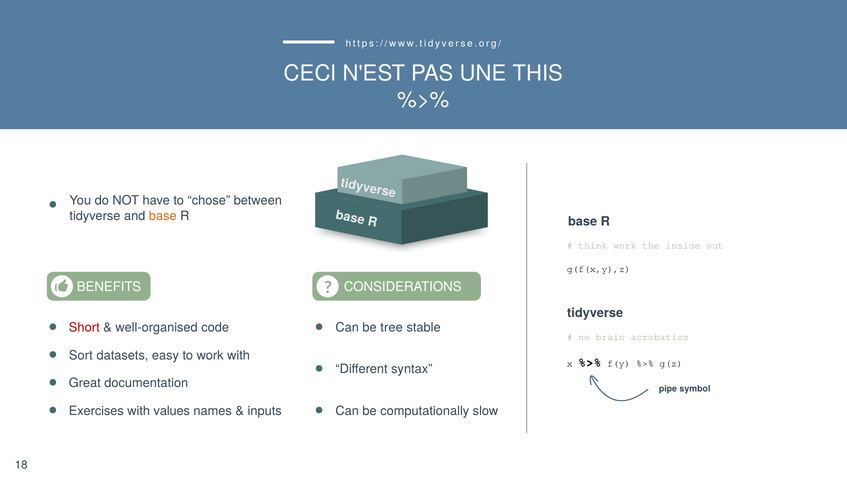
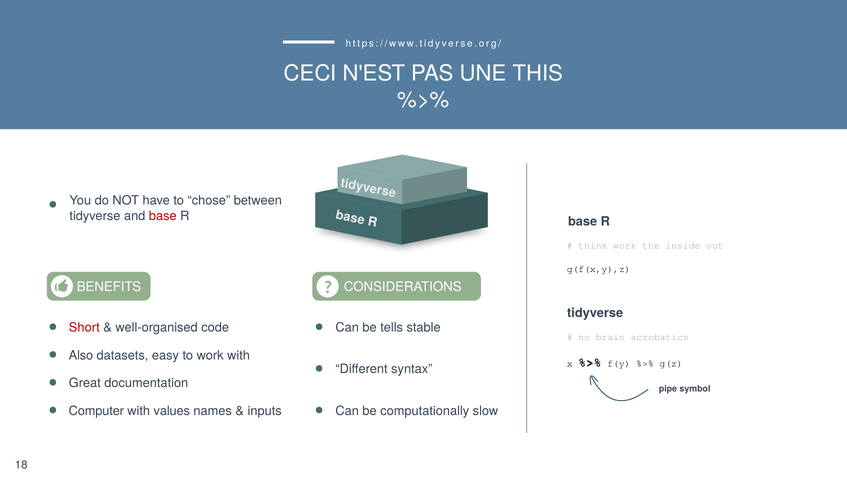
base at (163, 216) colour: orange -> red
tree: tree -> tells
Sort: Sort -> Also
Exercises: Exercises -> Computer
